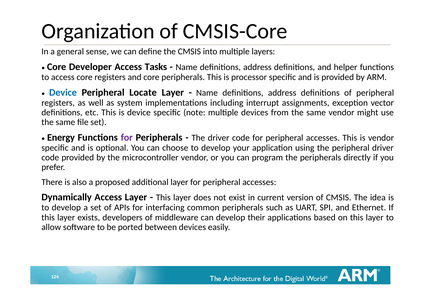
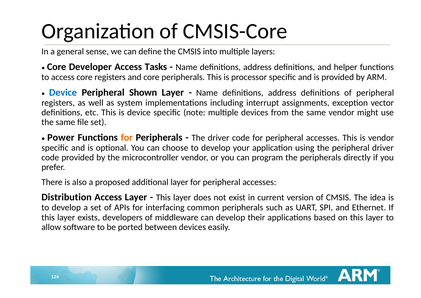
Locate: Locate -> Shown
Energy: Energy -> Power
for at (127, 137) colour: purple -> orange
Dynamically: Dynamically -> Distribution
